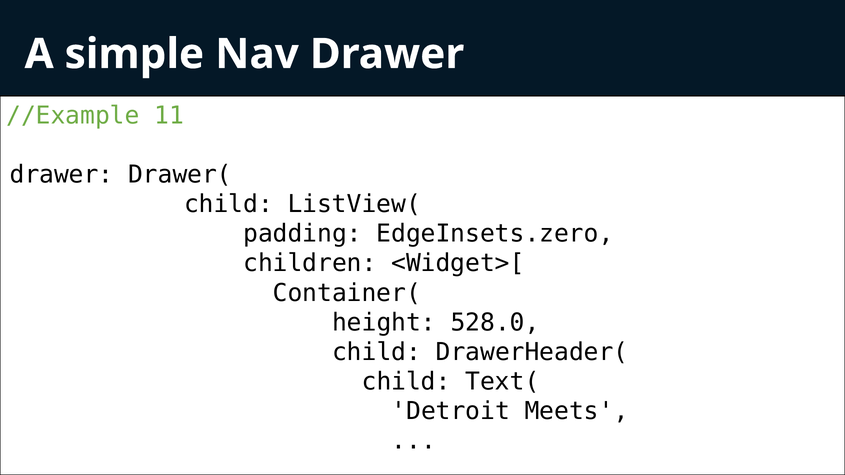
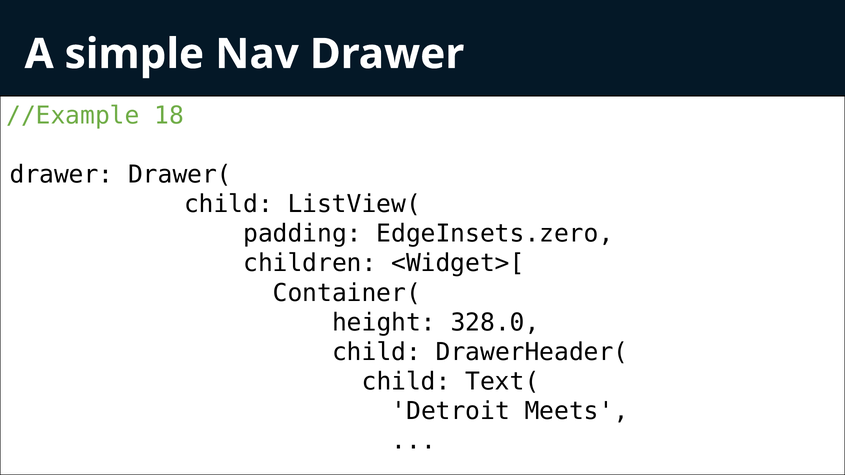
11: 11 -> 18
528.0: 528.0 -> 328.0
